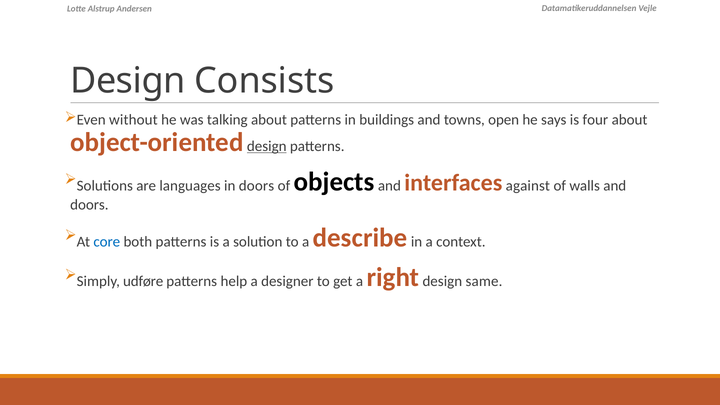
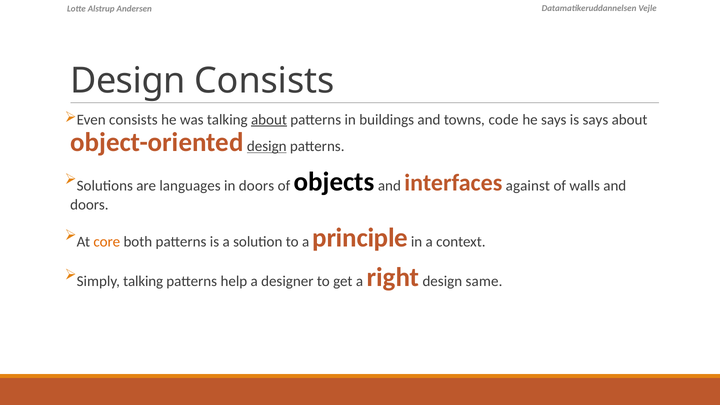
Even without: without -> consists
about at (269, 120) underline: none -> present
open: open -> code
is four: four -> says
core colour: blue -> orange
describe: describe -> principle
Simply udføre: udføre -> talking
